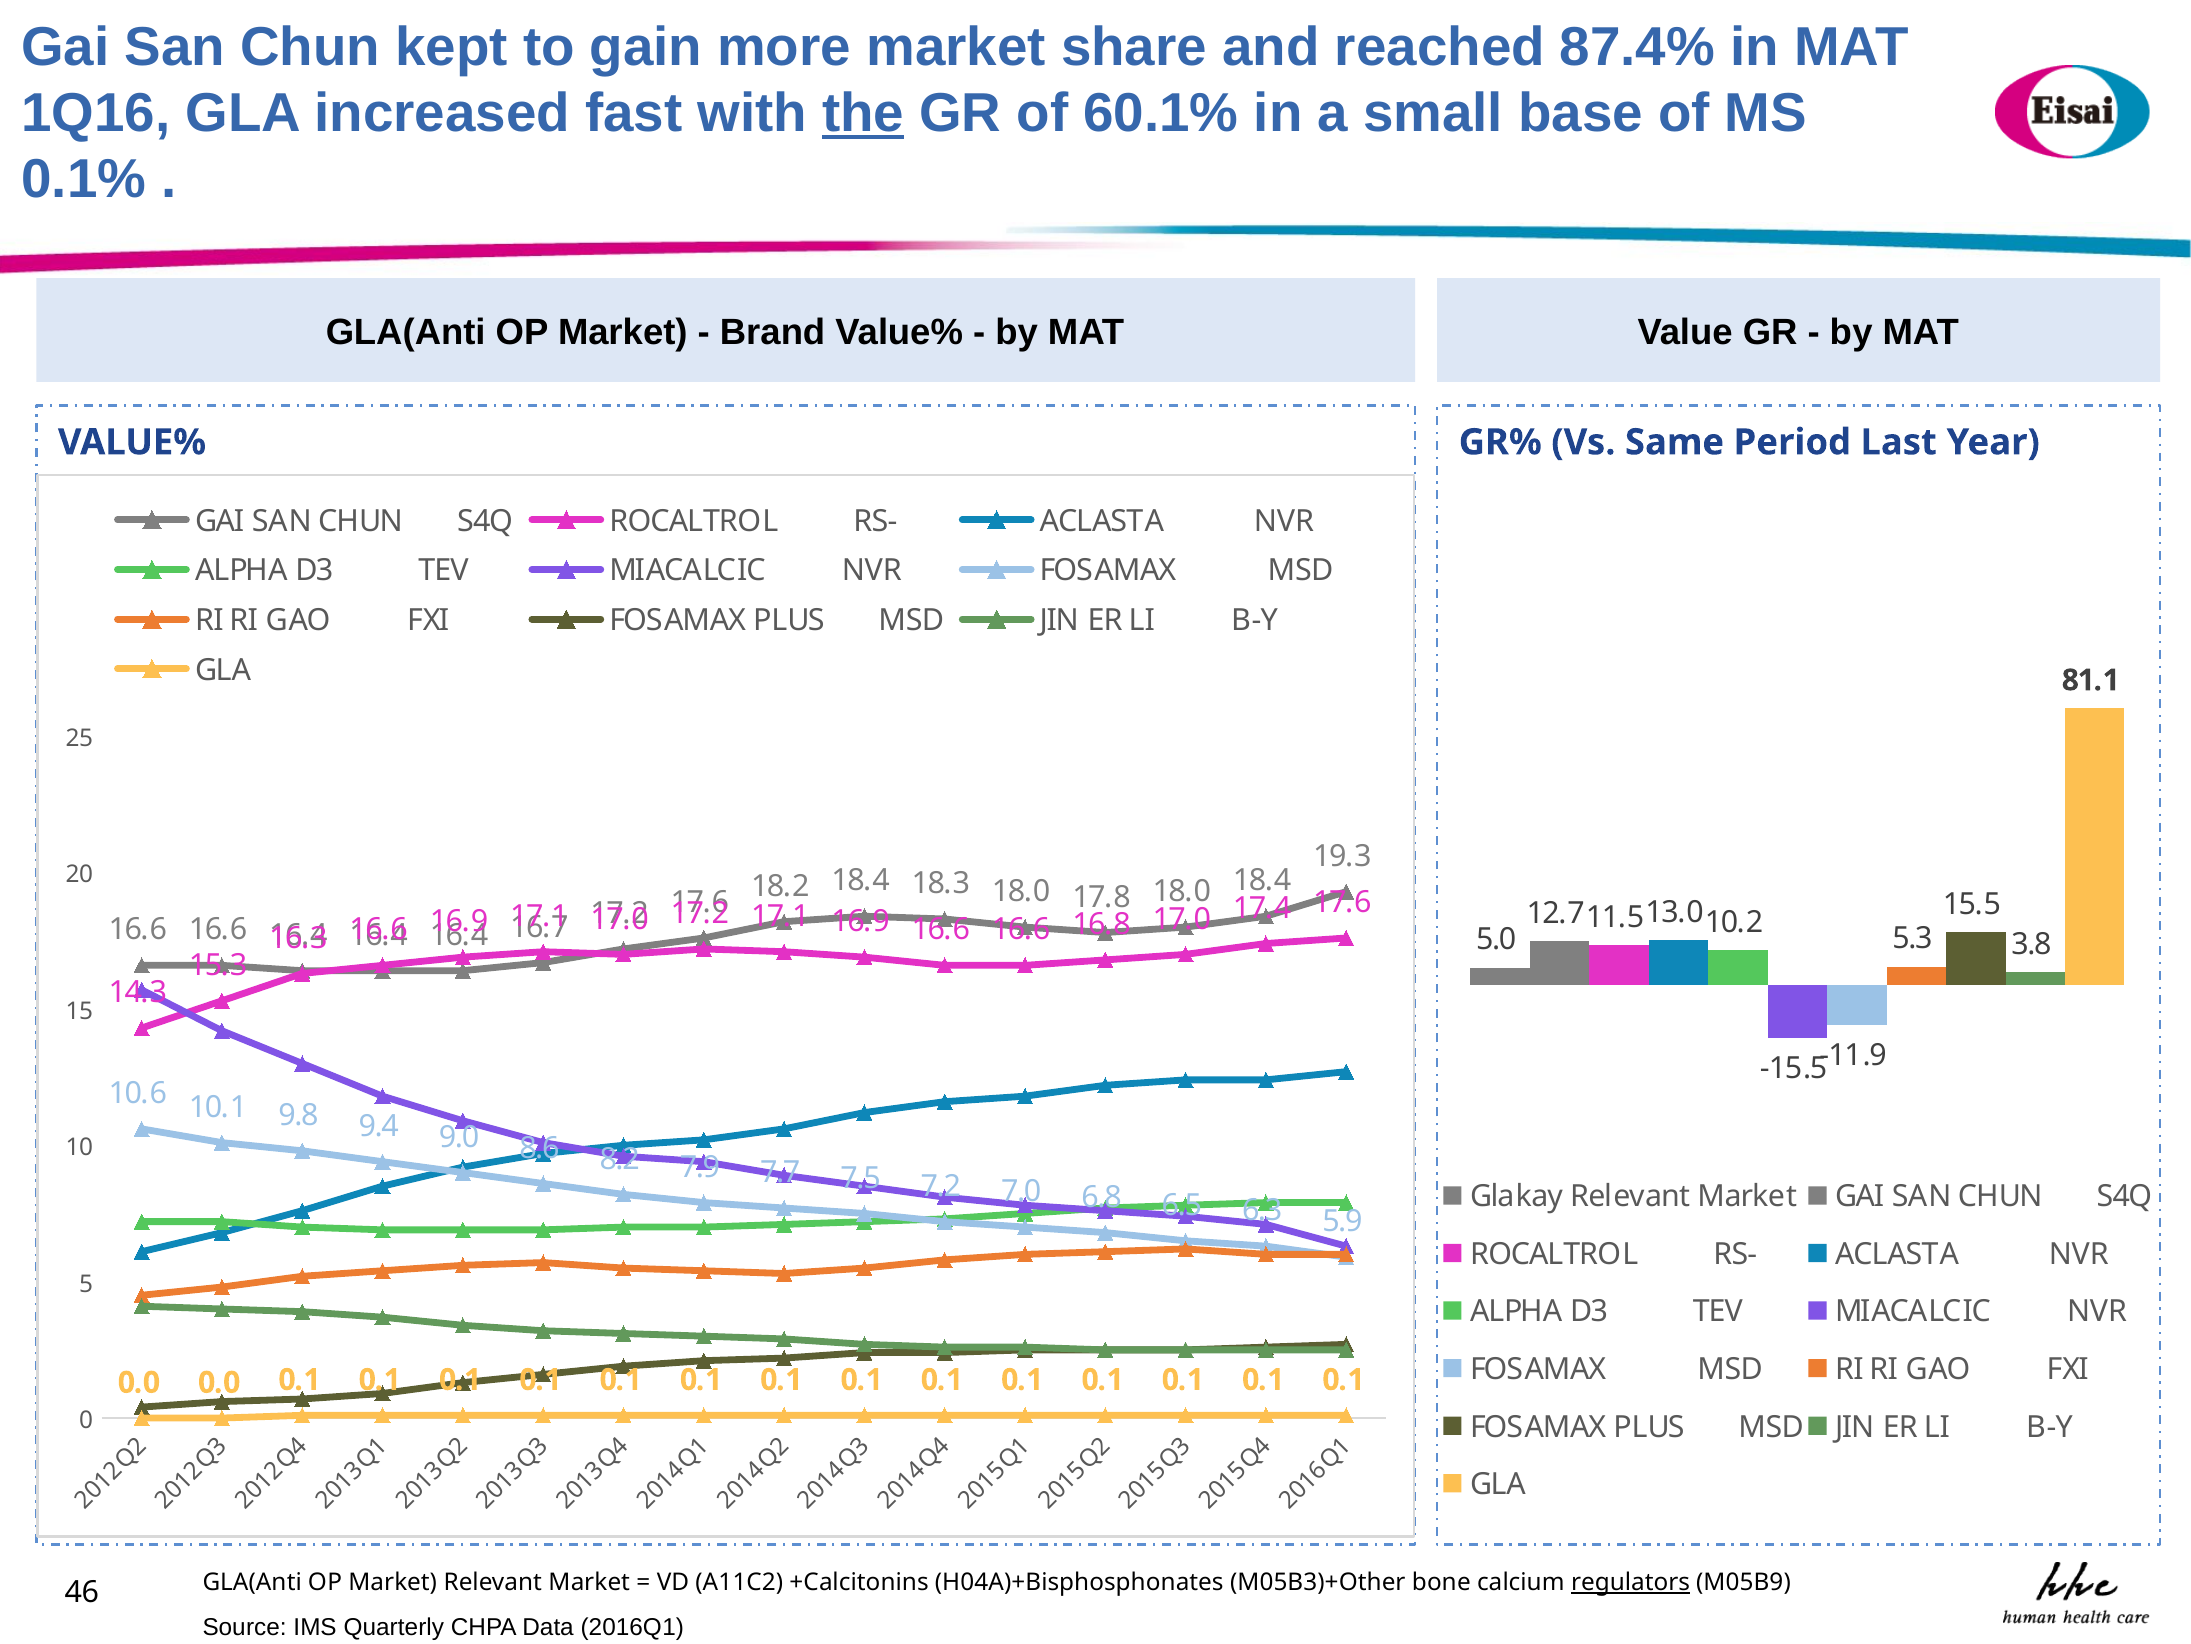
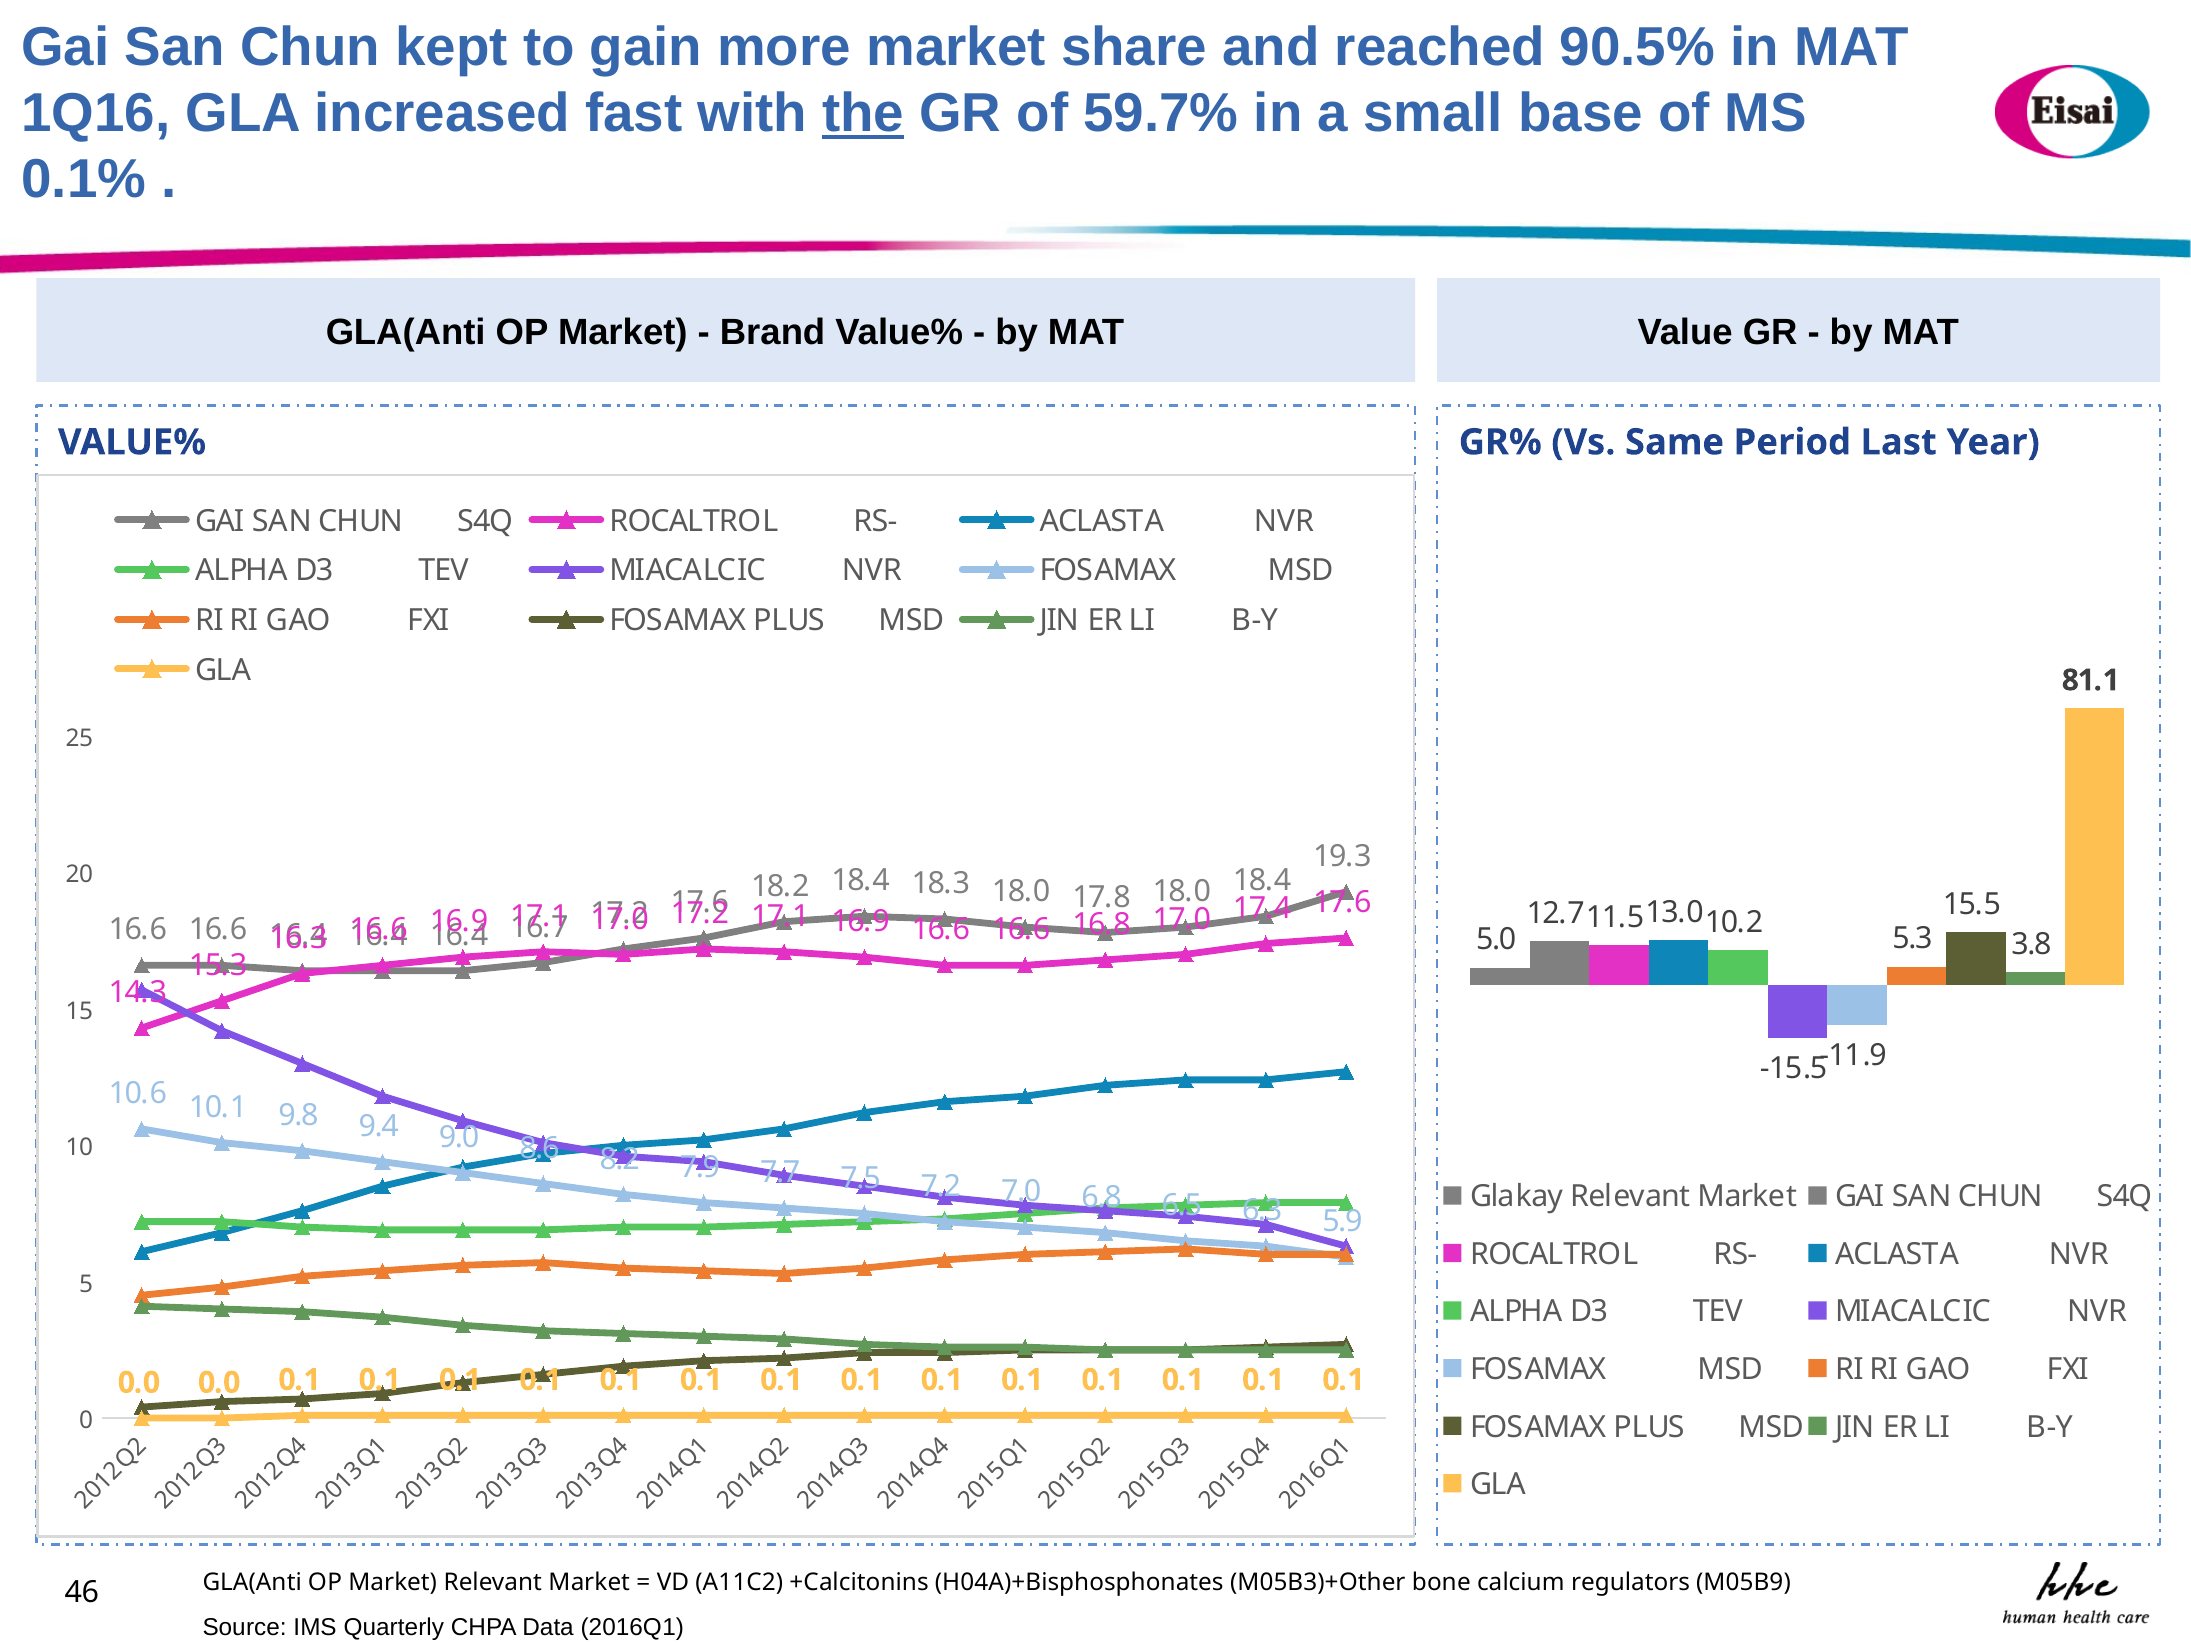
87.4%: 87.4% -> 90.5%
60.1%: 60.1% -> 59.7%
regulators underline: present -> none
